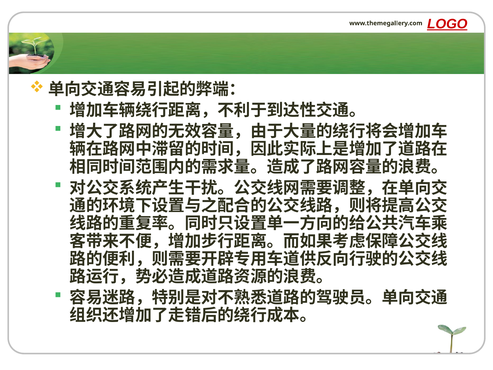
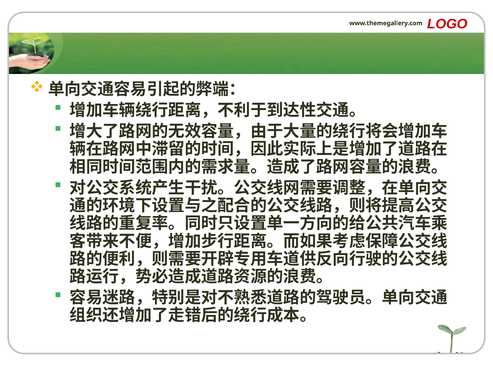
LOGO underline: present -> none
